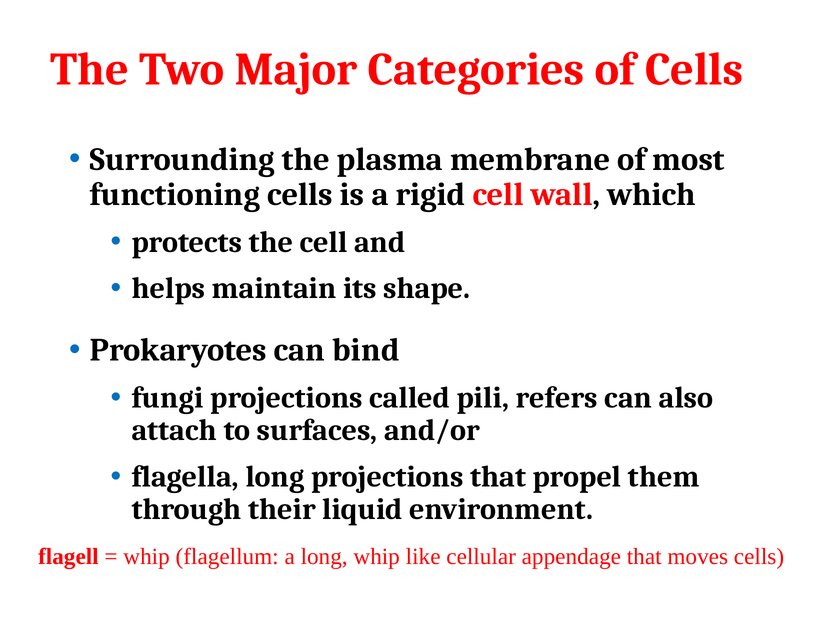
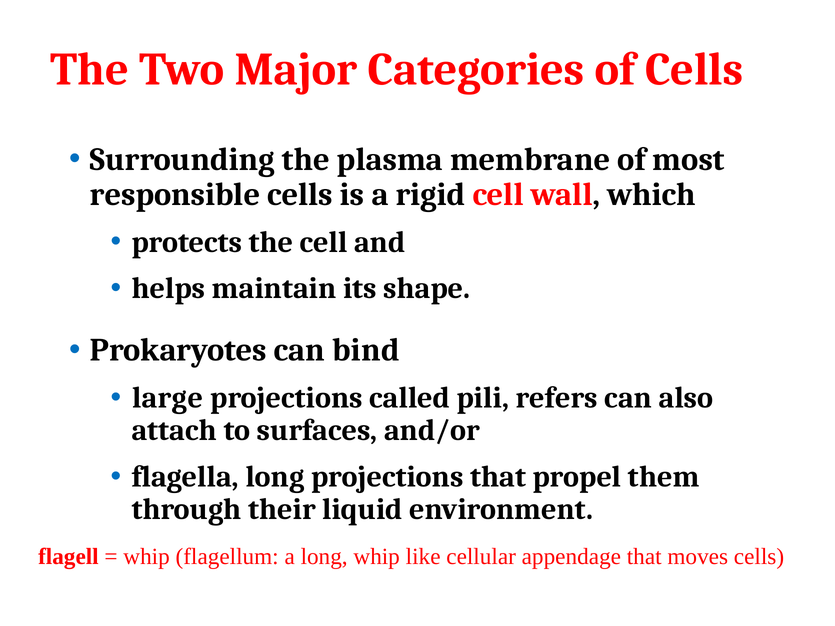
functioning: functioning -> responsible
fungi: fungi -> large
